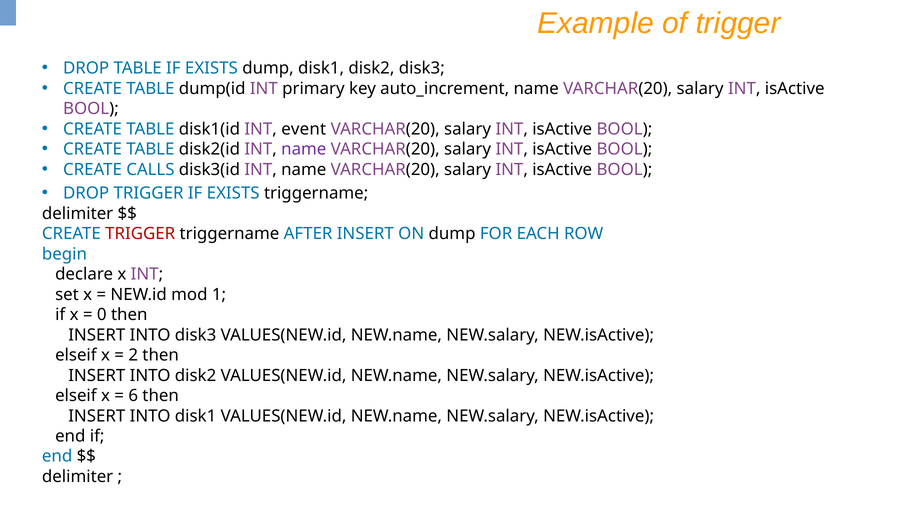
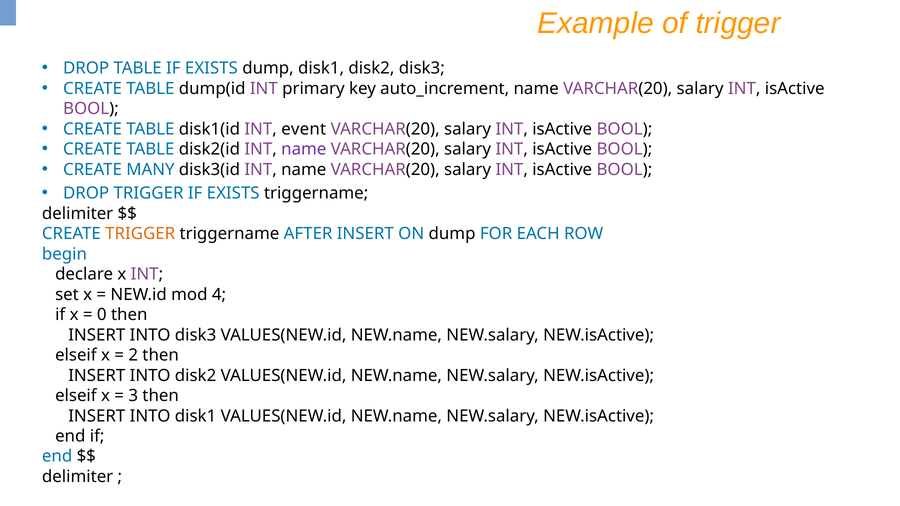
CALLS: CALLS -> MANY
TRIGGER at (140, 234) colour: red -> orange
1: 1 -> 4
6: 6 -> 3
